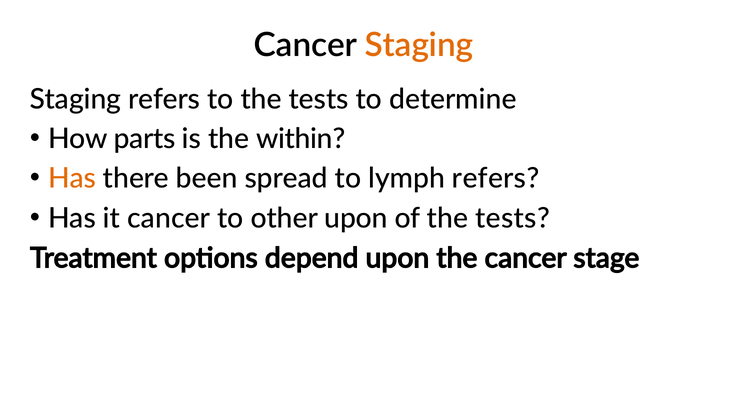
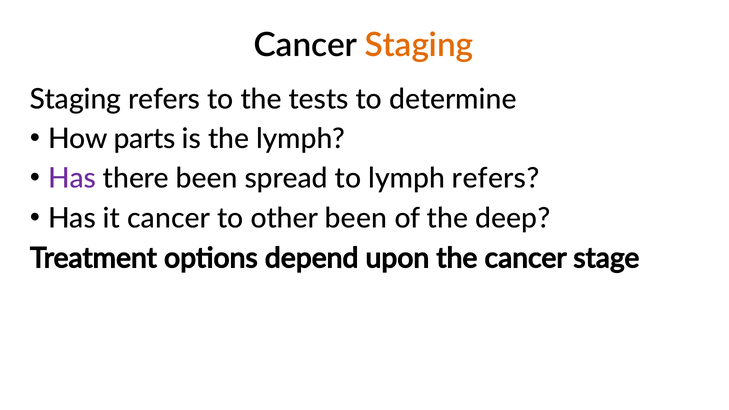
the within: within -> lymph
Has at (72, 179) colour: orange -> purple
other upon: upon -> been
of the tests: tests -> deep
